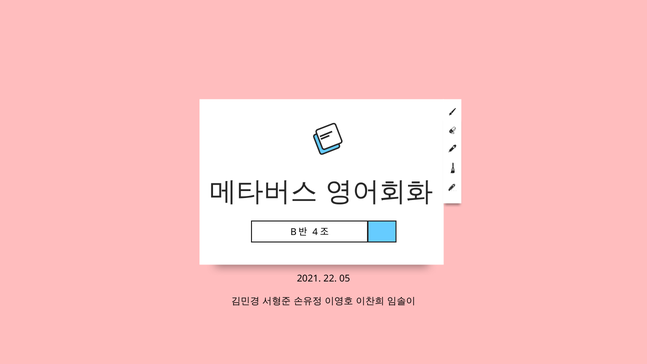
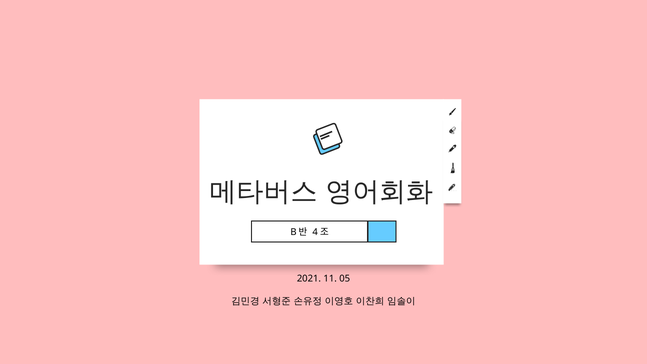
22: 22 -> 11
